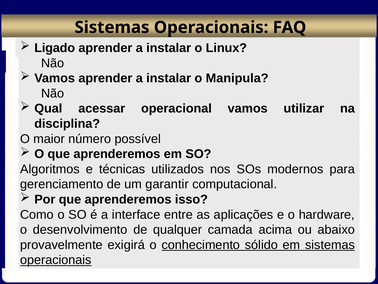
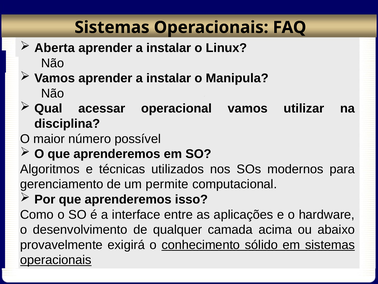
Ligado: Ligado -> Aberta
garantir: garantir -> permite
